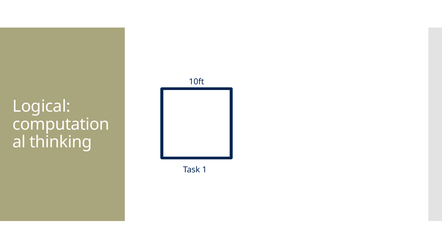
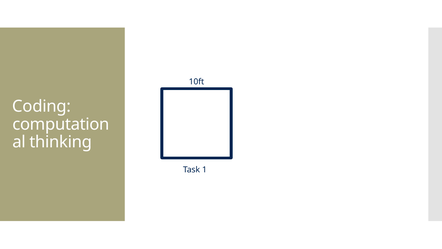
Logical: Logical -> Coding
